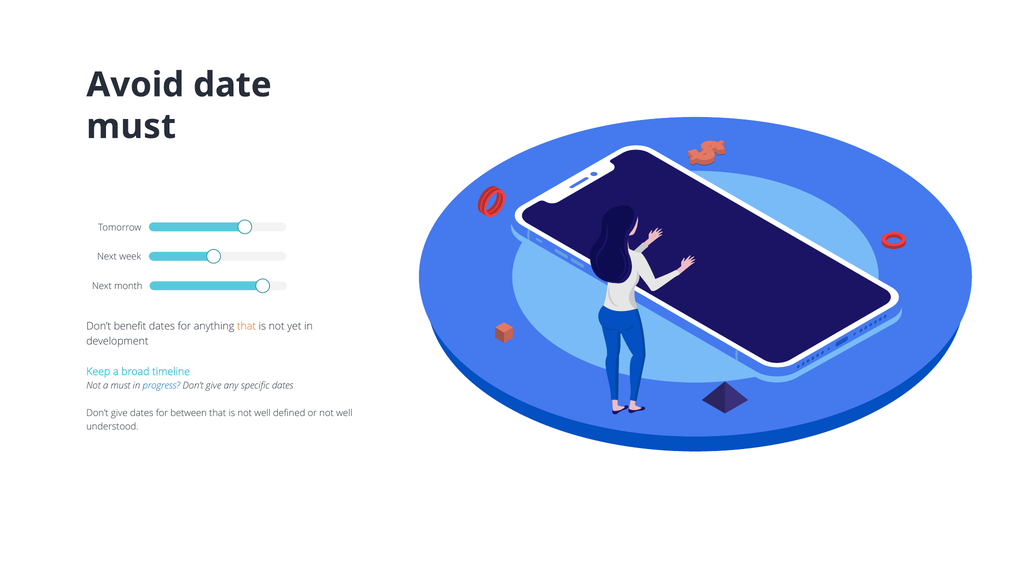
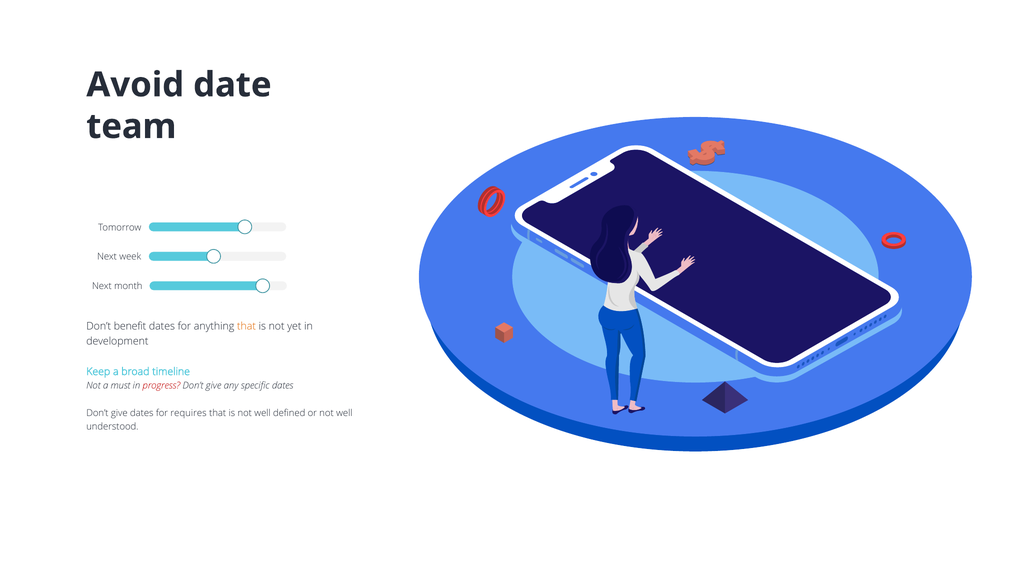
must at (131, 127): must -> team
progress colour: blue -> red
between: between -> requires
